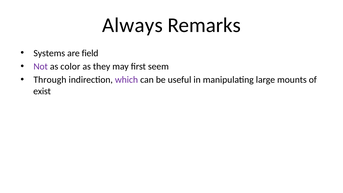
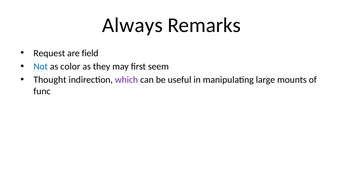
Systems: Systems -> Request
Not colour: purple -> blue
Through: Through -> Thought
exist: exist -> func
